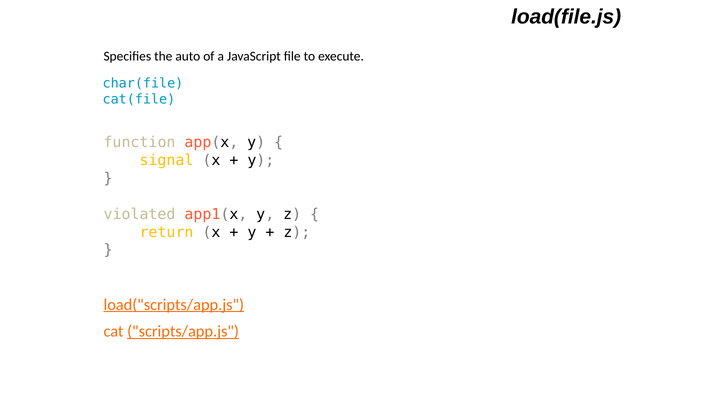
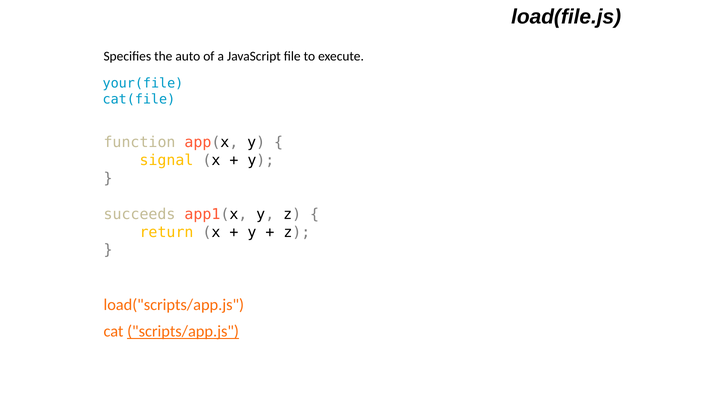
char(file: char(file -> your(file
violated: violated -> succeeds
load("scripts/app.js underline: present -> none
